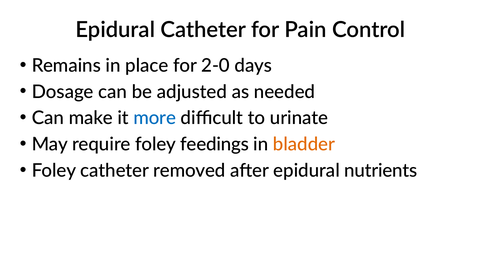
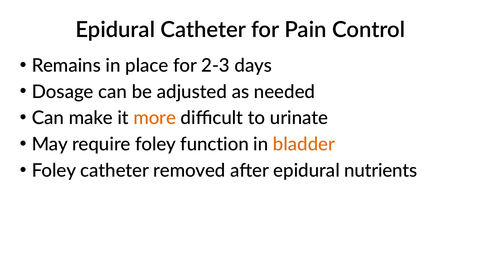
2-0: 2-0 -> 2-3
more colour: blue -> orange
feedings: feedings -> function
